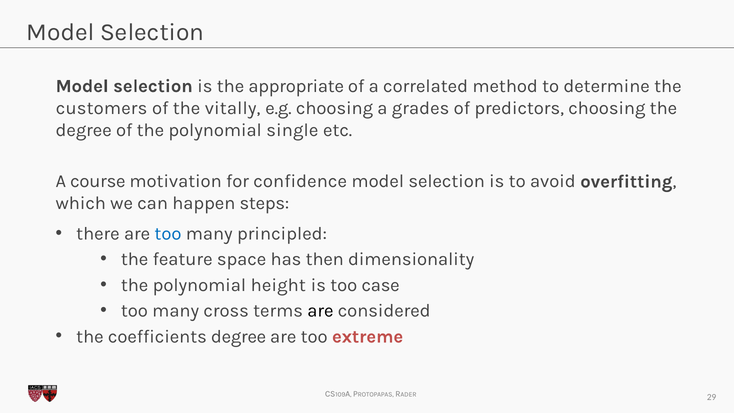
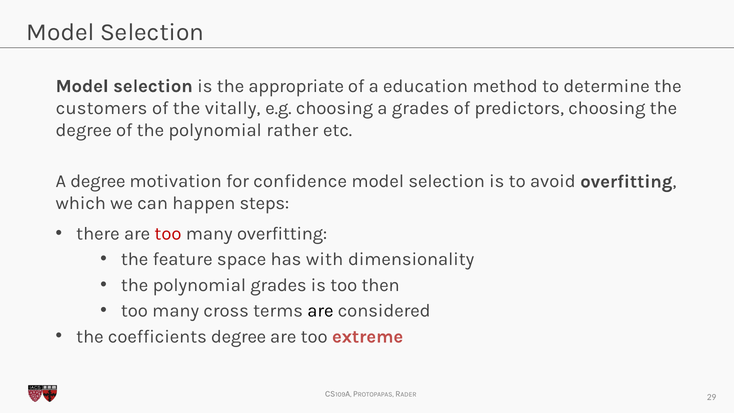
correlated: correlated -> education
single: single -> rather
A course: course -> degree
too at (168, 234) colour: blue -> red
many principled: principled -> overfitting
then: then -> with
polynomial height: height -> grades
case: case -> then
